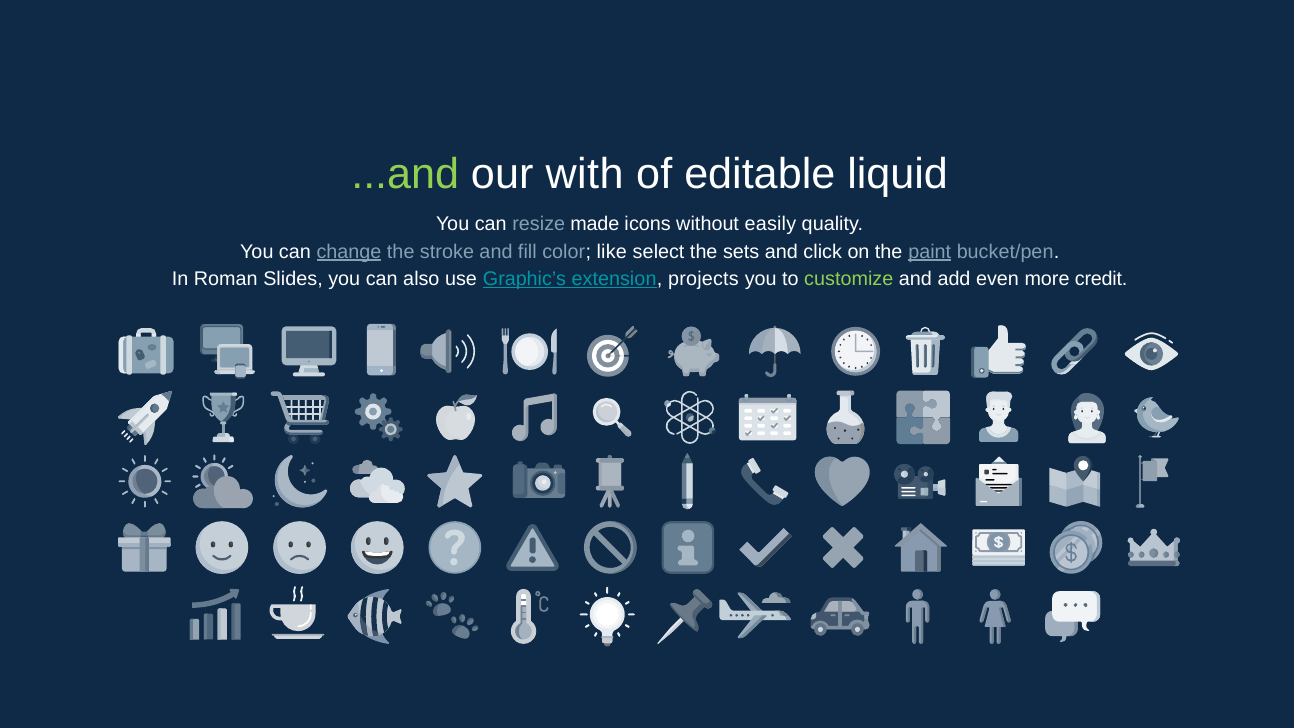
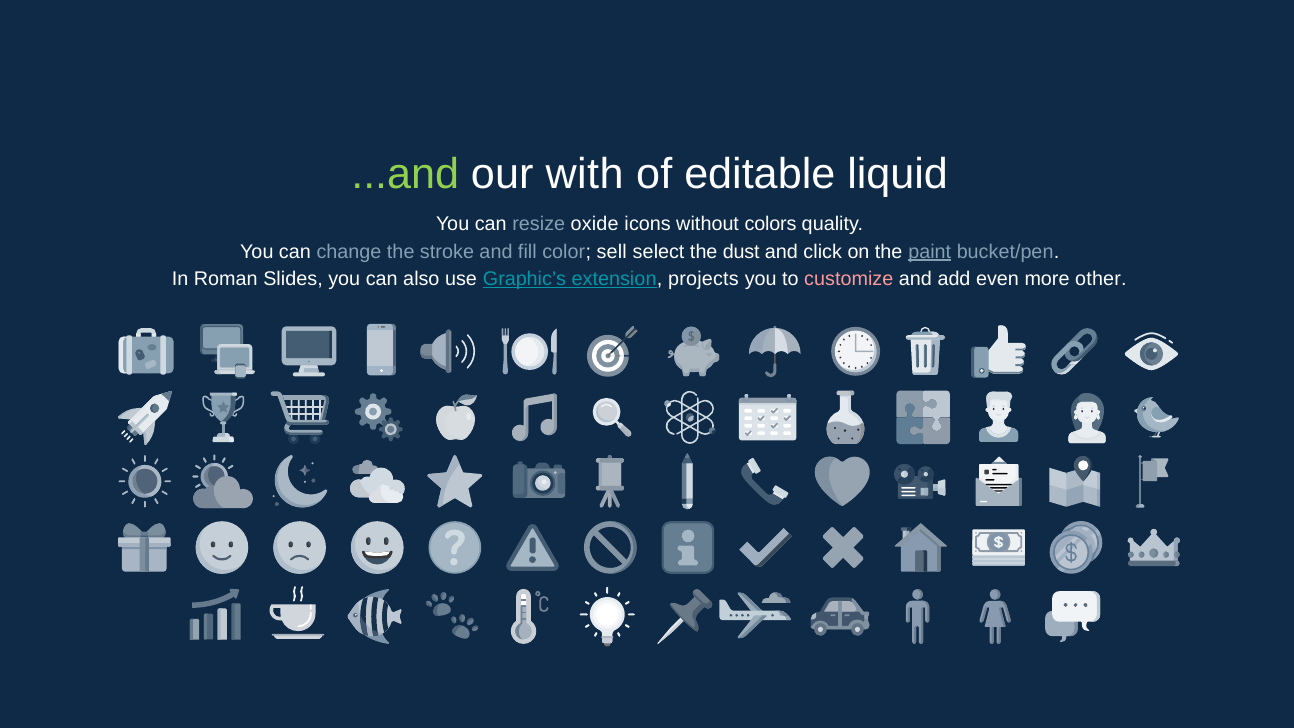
made: made -> oxide
easily: easily -> colors
change underline: present -> none
like: like -> sell
sets: sets -> dust
customize colour: light green -> pink
credit: credit -> other
